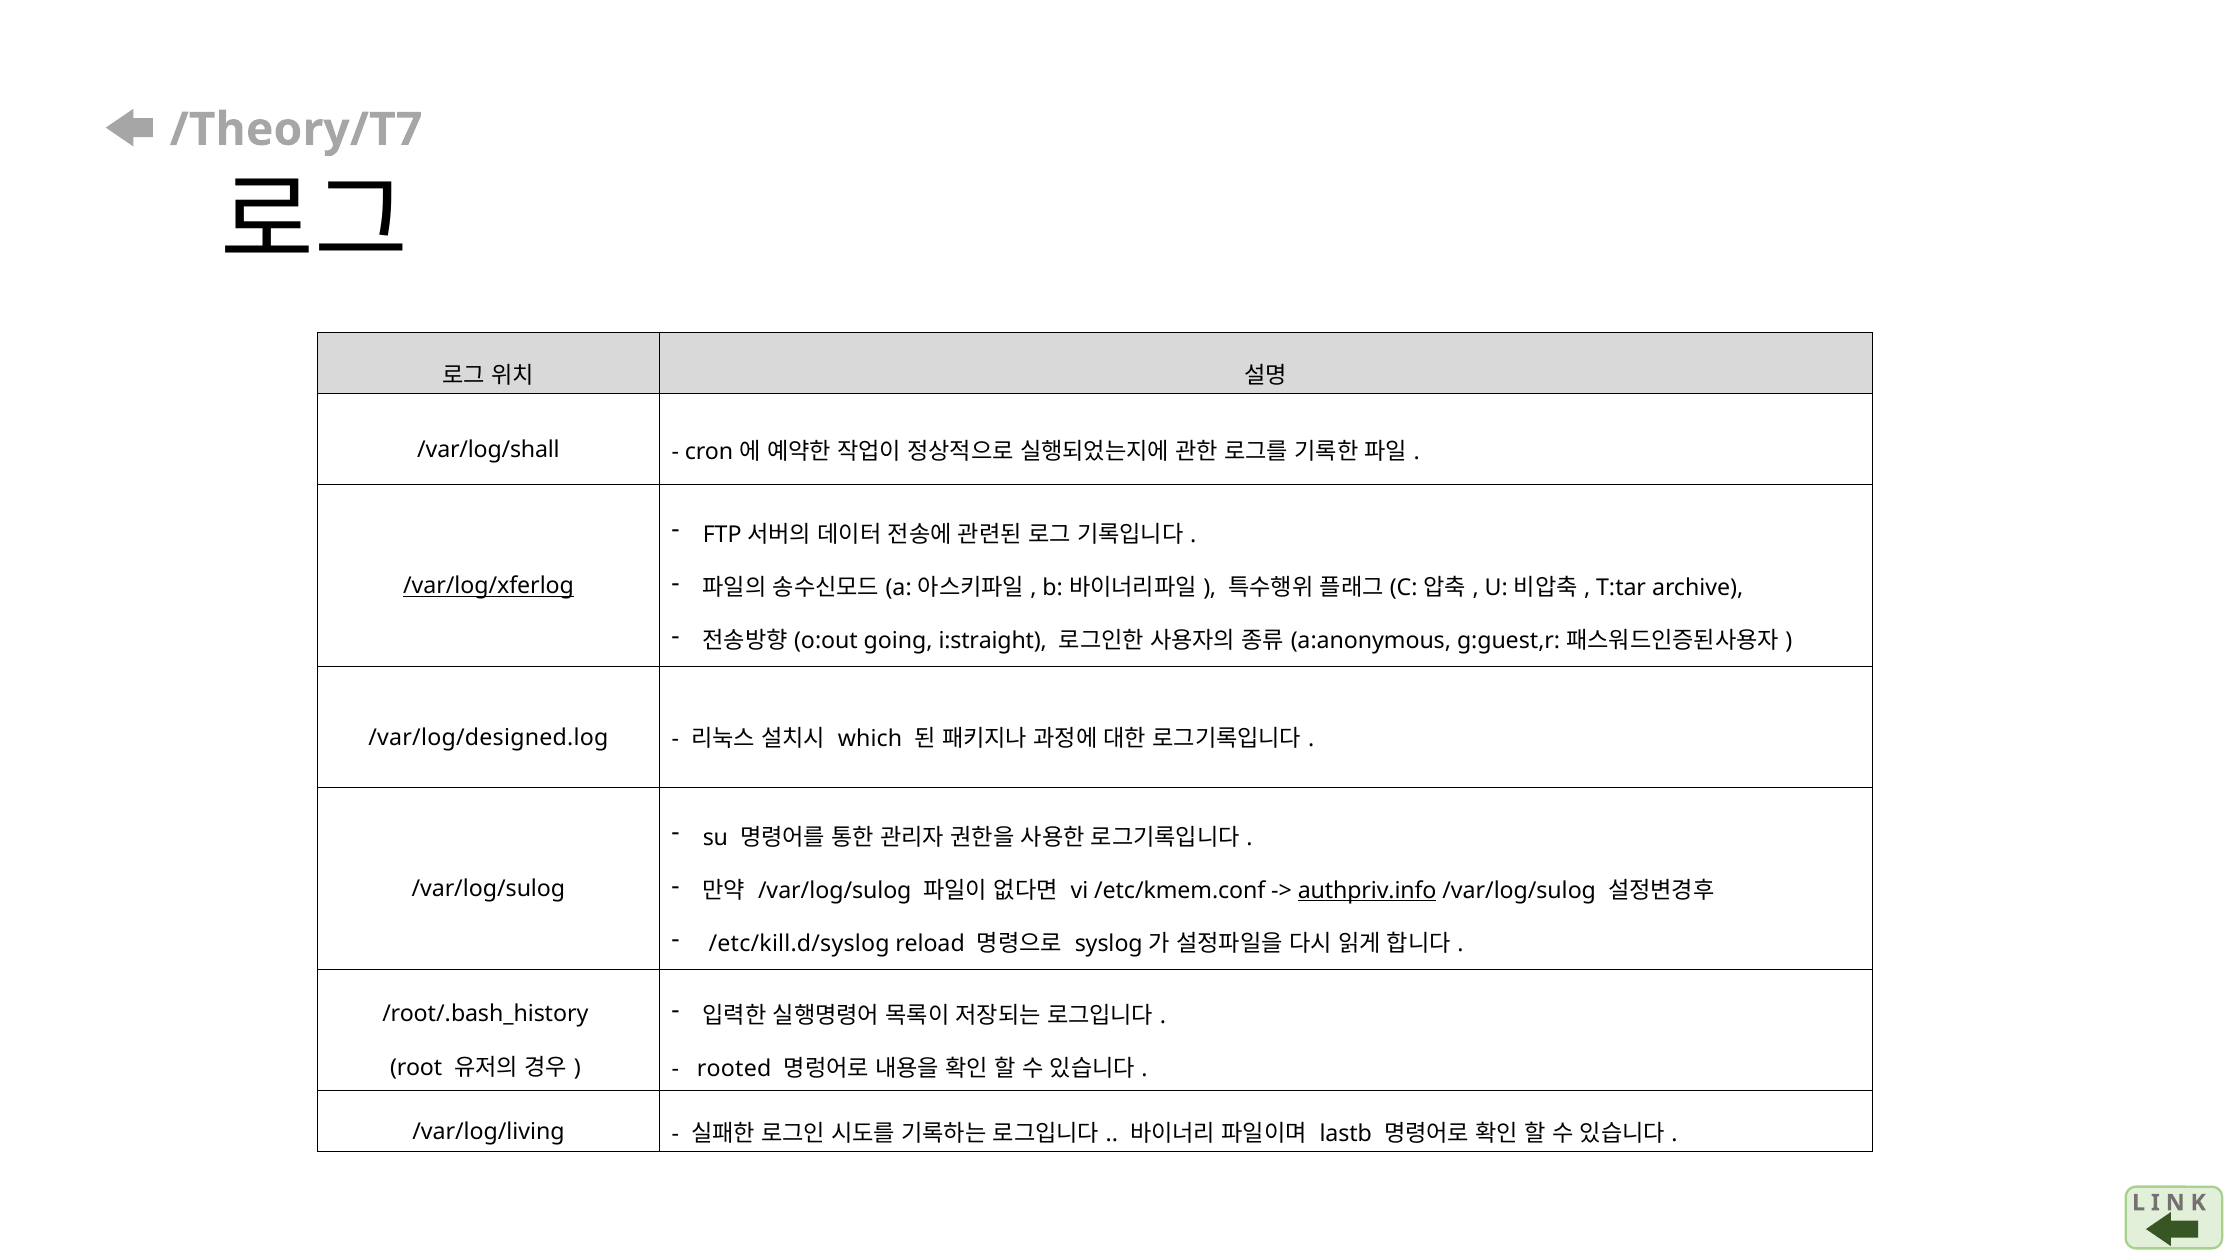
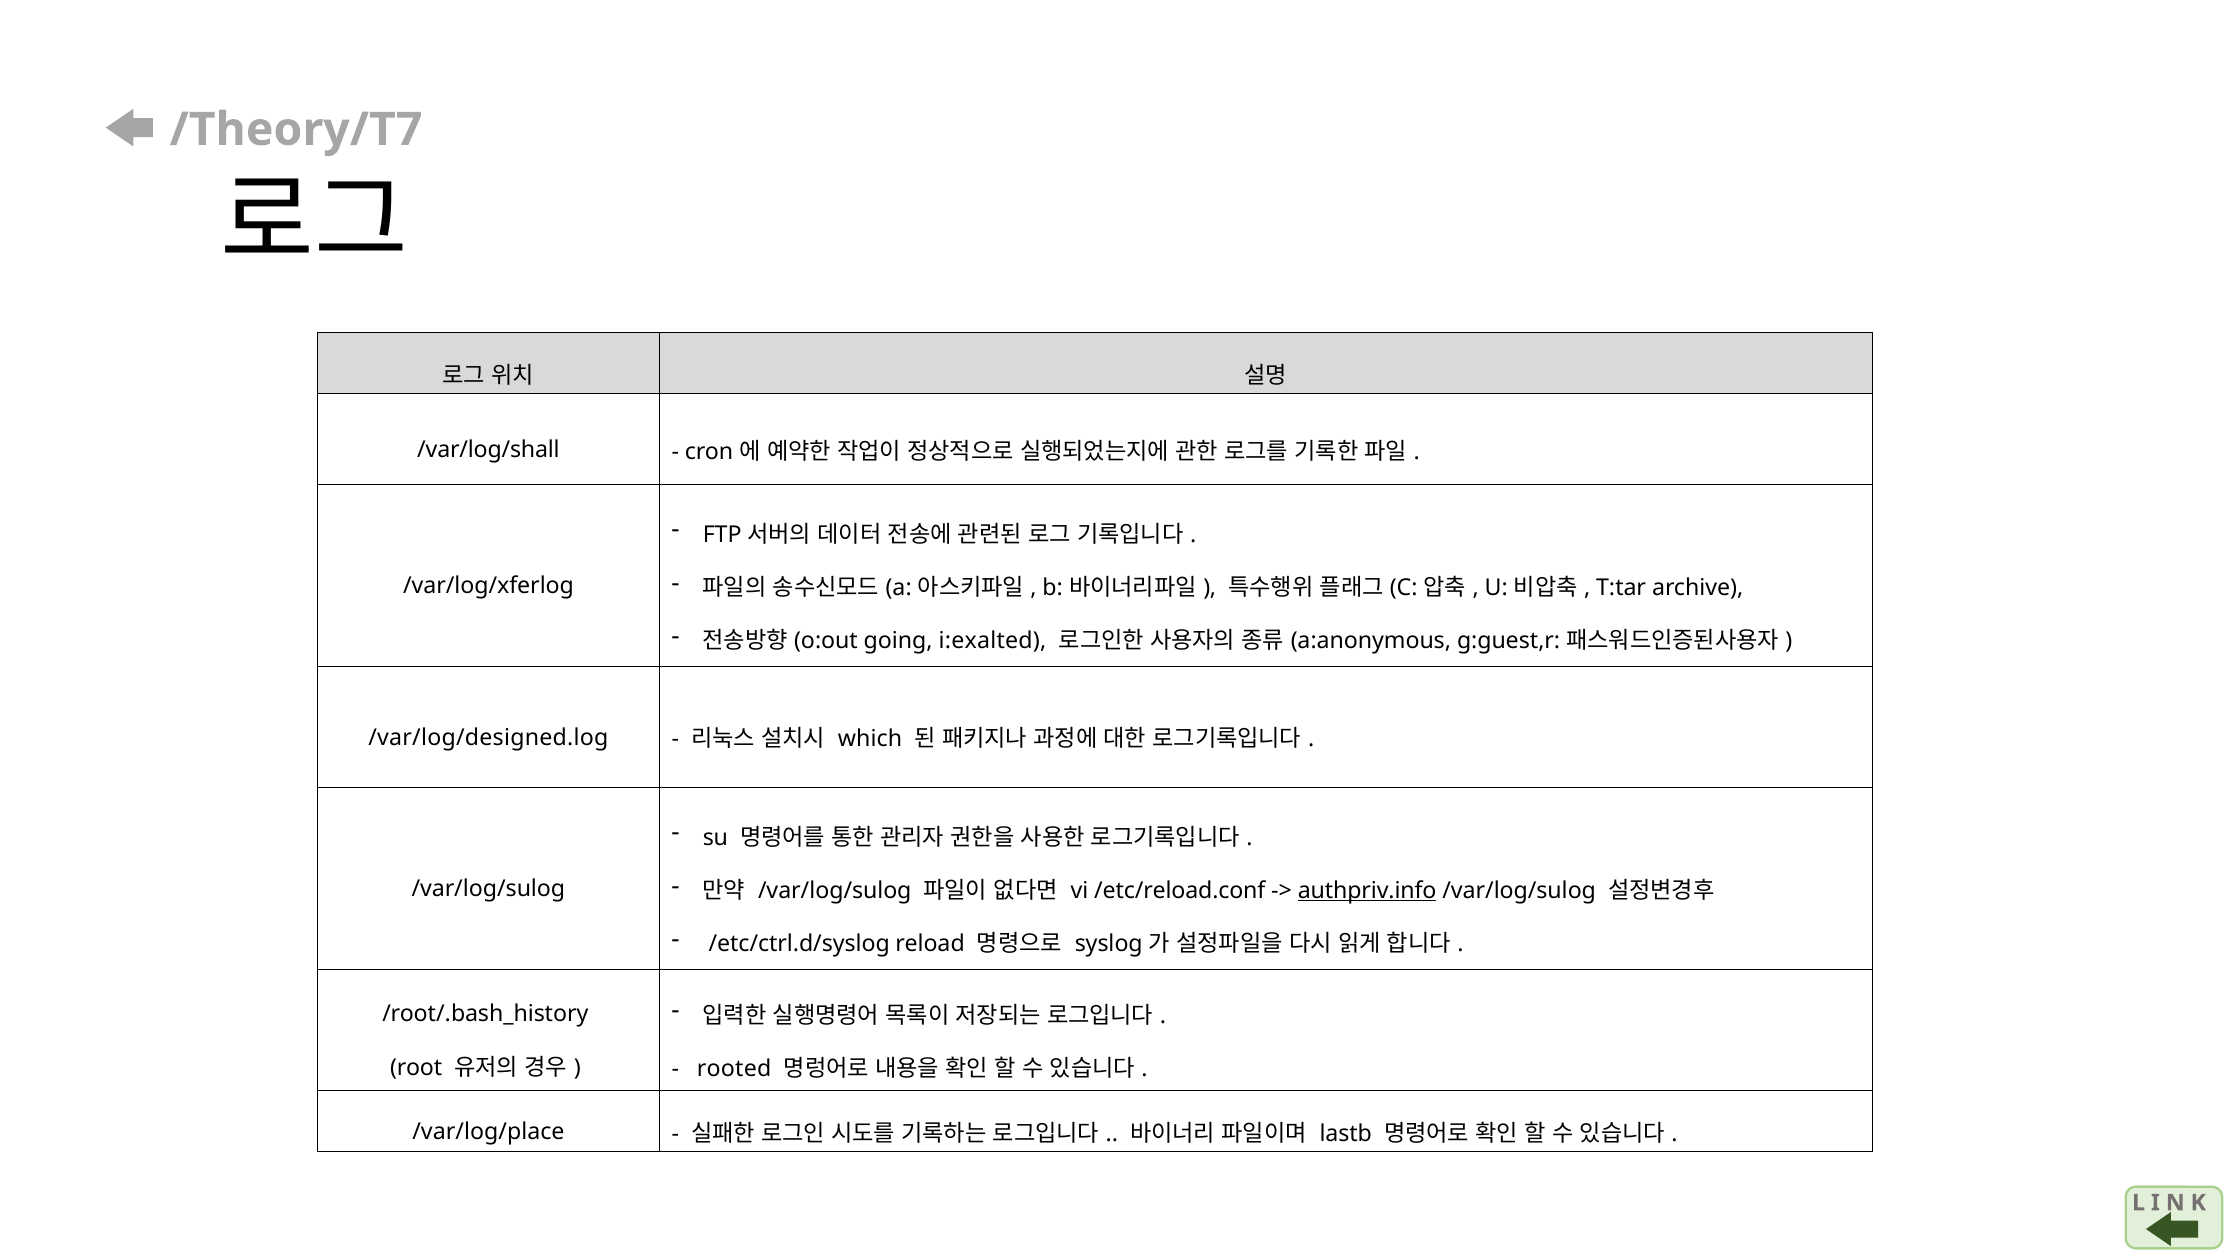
/var/log/xferlog underline: present -> none
i:straight: i:straight -> i:exalted
/etc/kmem.conf: /etc/kmem.conf -> /etc/reload.conf
/etc/kill.d/syslog: /etc/kill.d/syslog -> /etc/ctrl.d/syslog
/var/log/living: /var/log/living -> /var/log/place
